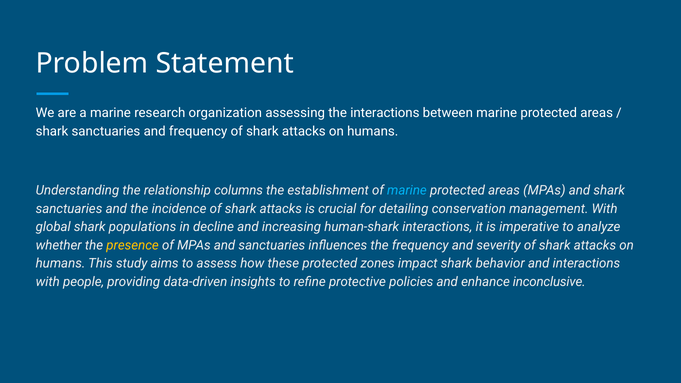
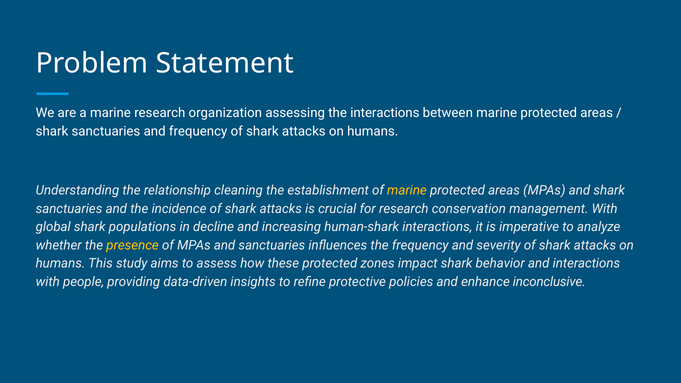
columns: columns -> cleaning
marine at (407, 191) colour: light blue -> yellow
for detailing: detailing -> research
